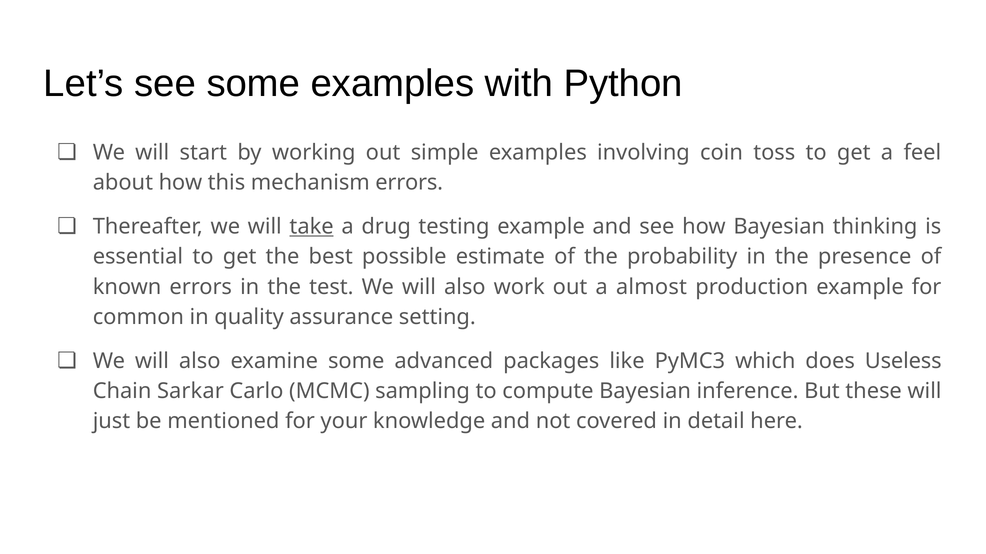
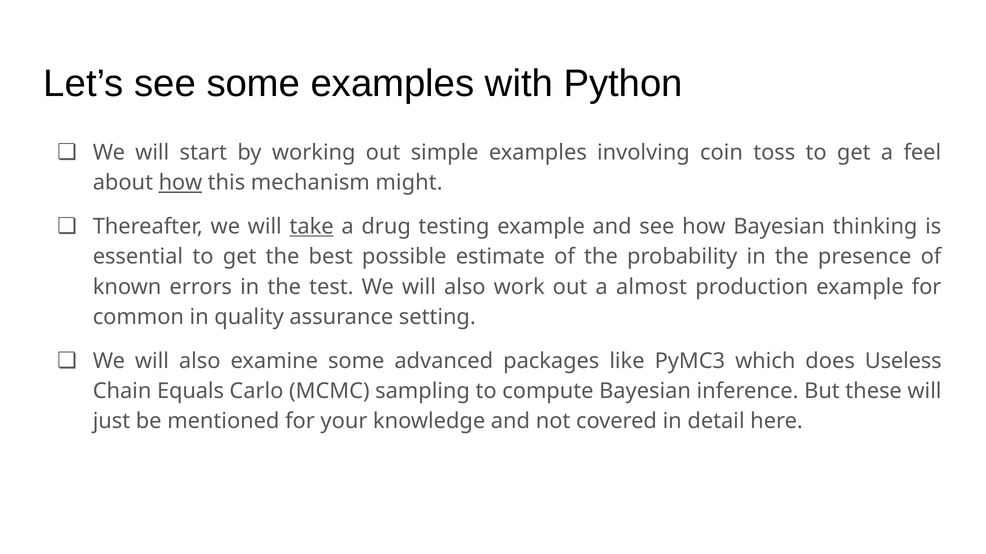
how at (180, 183) underline: none -> present
mechanism errors: errors -> might
Sarkar: Sarkar -> Equals
